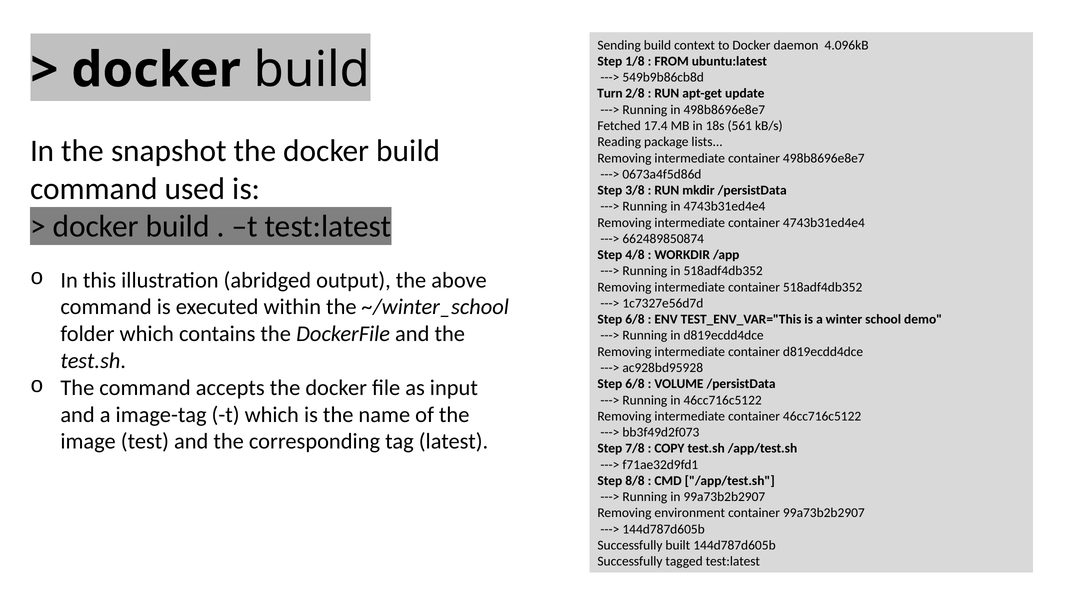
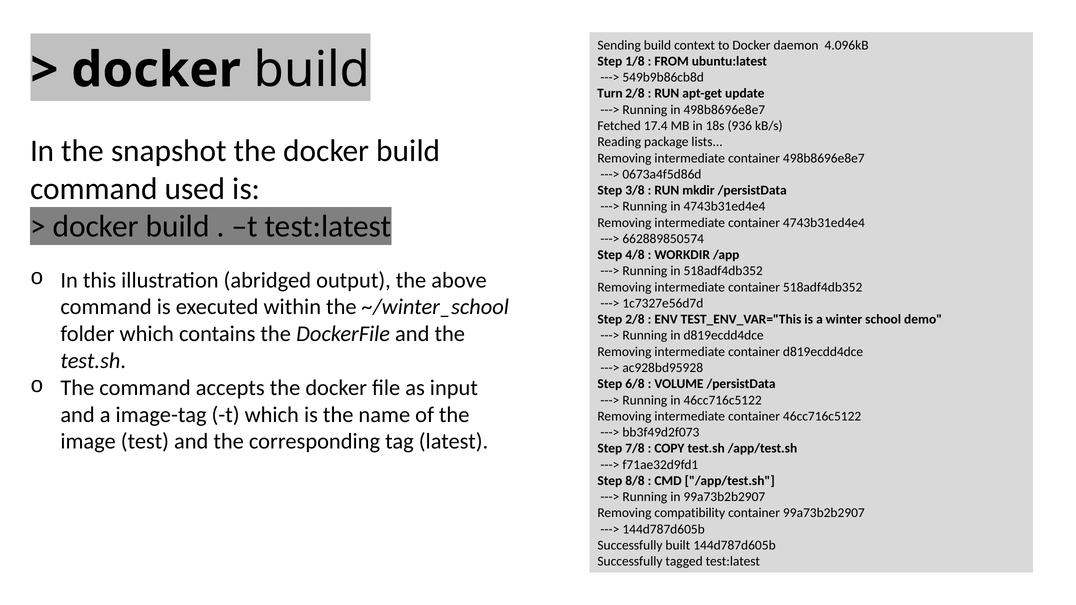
561: 561 -> 936
662489850874: 662489850874 -> 662889850574
6/8 at (635, 320): 6/8 -> 2/8
environment: environment -> compatibility
